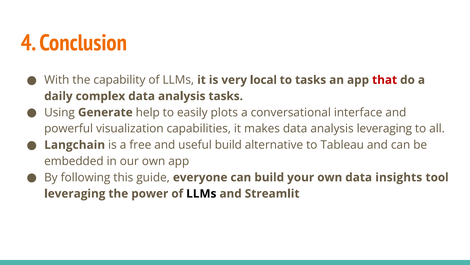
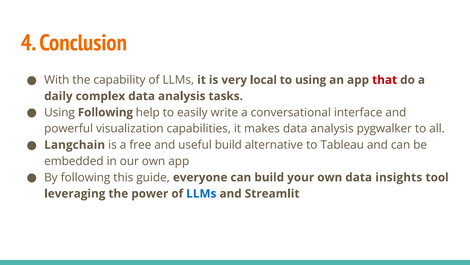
to tasks: tasks -> using
Using Generate: Generate -> Following
plots: plots -> write
analysis leveraging: leveraging -> pygwalker
LLMs at (201, 193) colour: black -> blue
